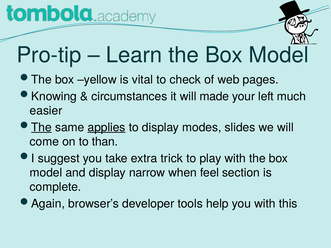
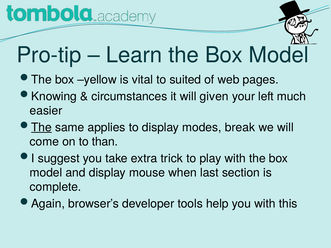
check: check -> suited
made: made -> given
applies underline: present -> none
slides: slides -> break
narrow: narrow -> mouse
feel: feel -> last
